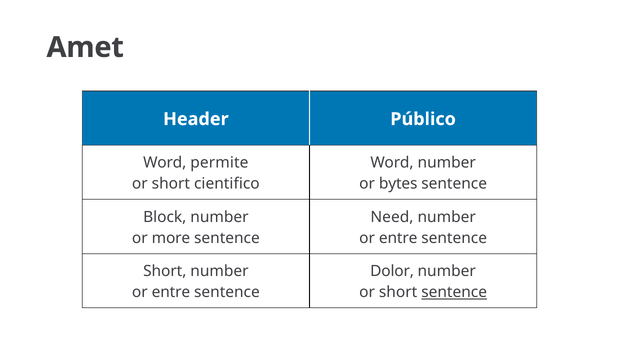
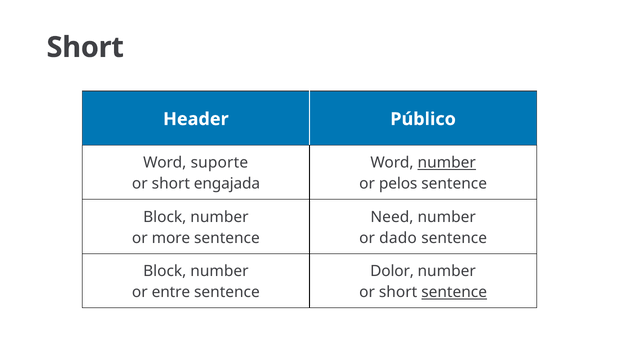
Amet at (85, 47): Amet -> Short
permite: permite -> suporte
number at (447, 163) underline: none -> present
cientifico: cientifico -> engajada
bytes: bytes -> pelos
entre at (398, 238): entre -> dado
Short at (165, 271): Short -> Block
